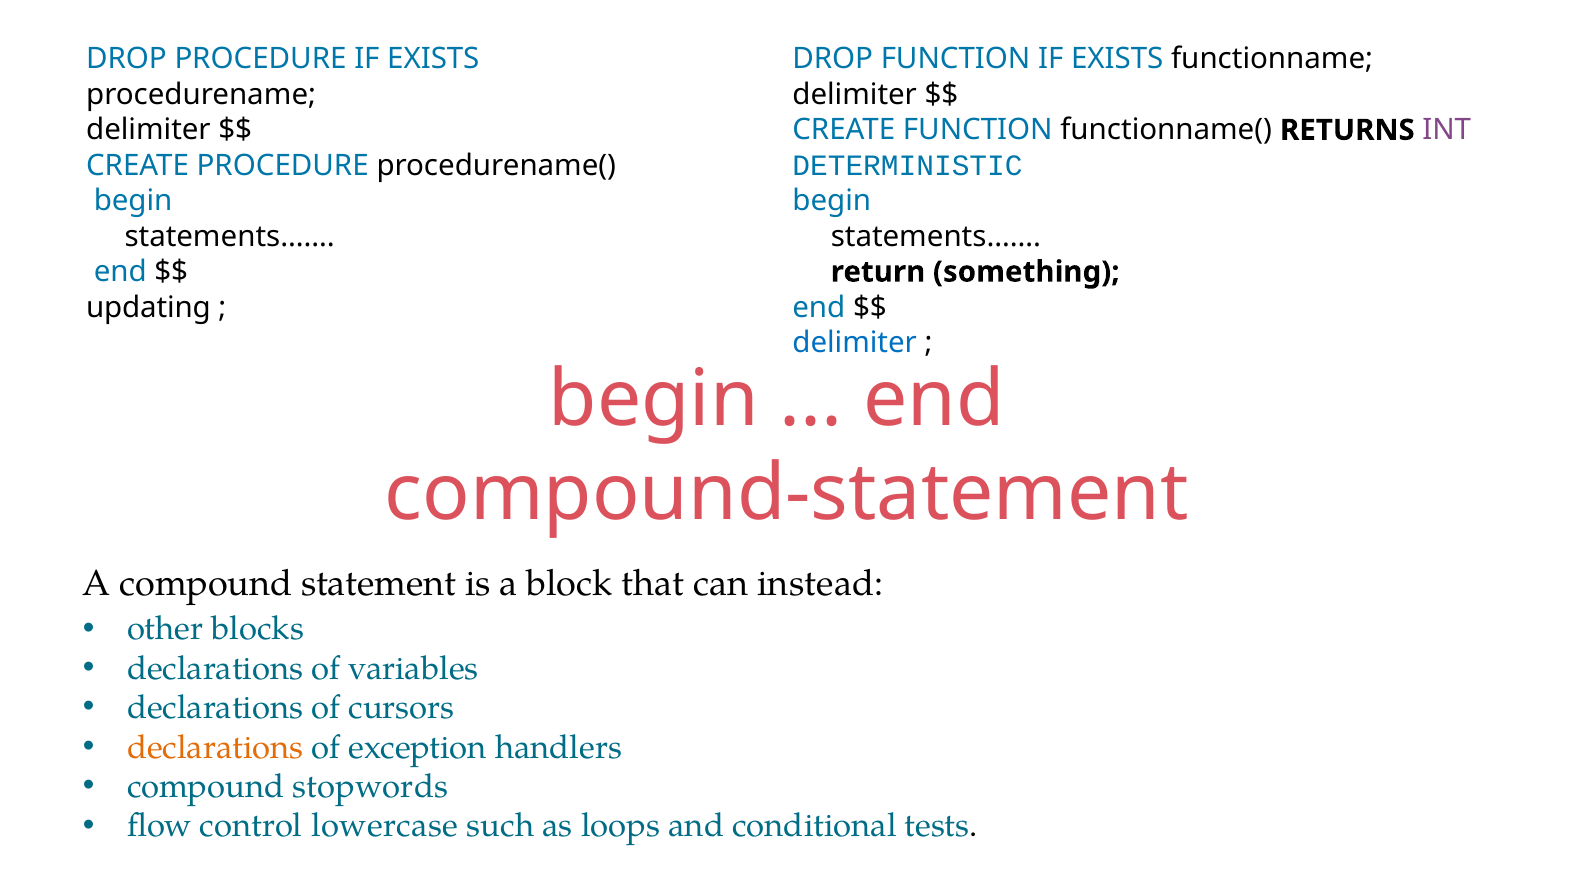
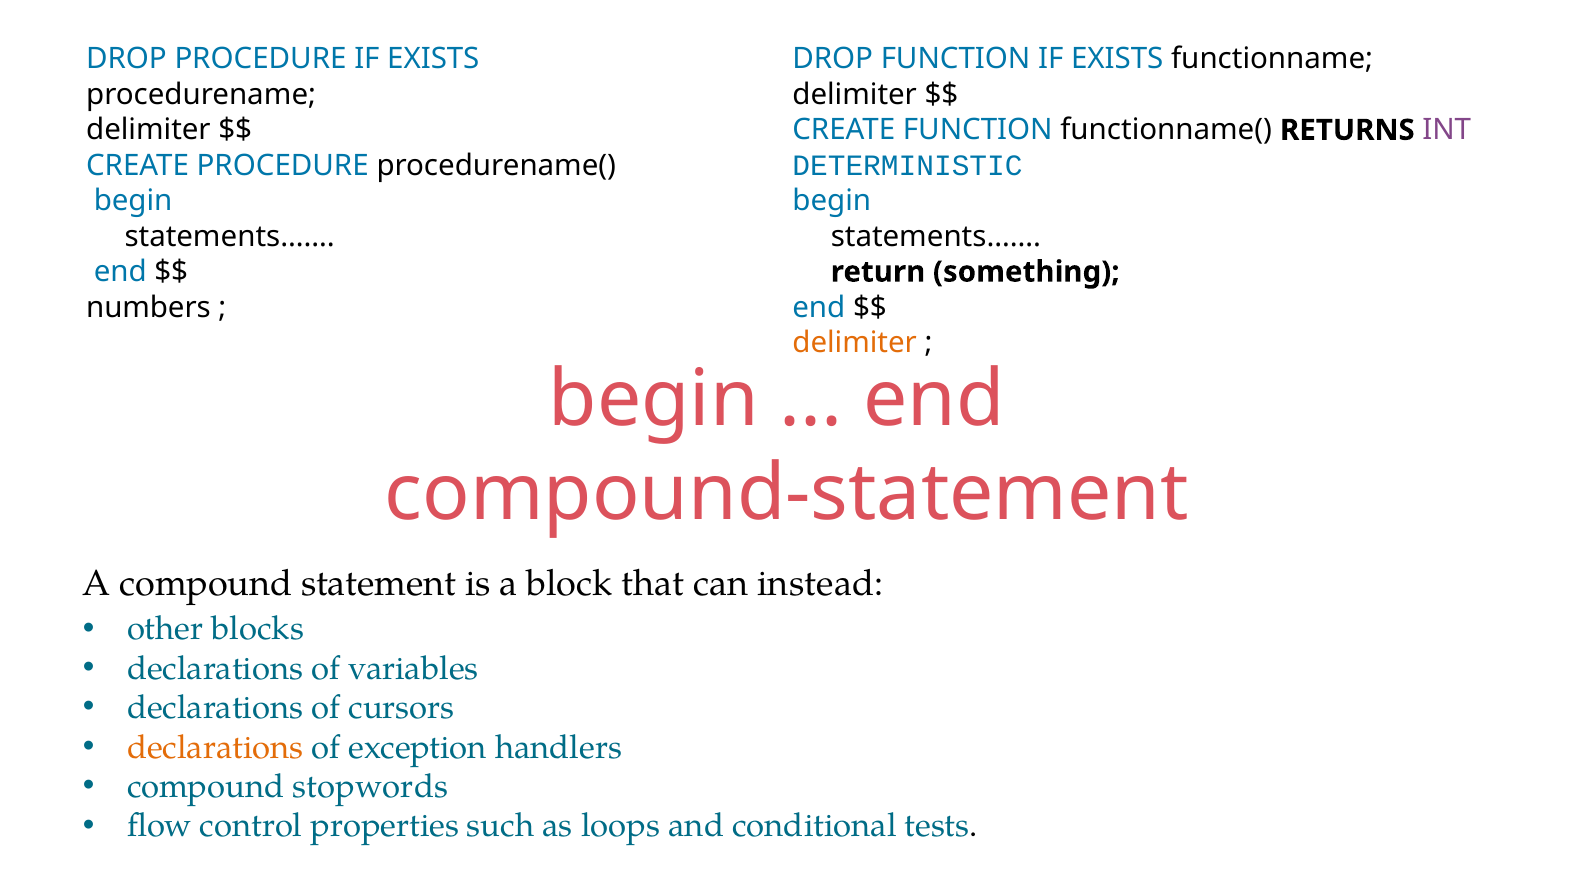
updating: updating -> numbers
delimiter at (855, 343) colour: blue -> orange
lowercase: lowercase -> properties
